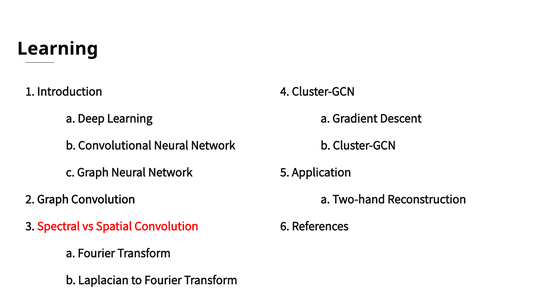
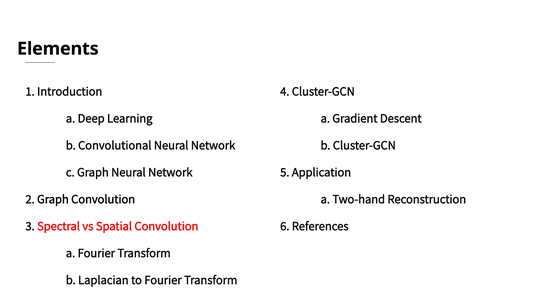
Learning at (58, 49): Learning -> Elements
